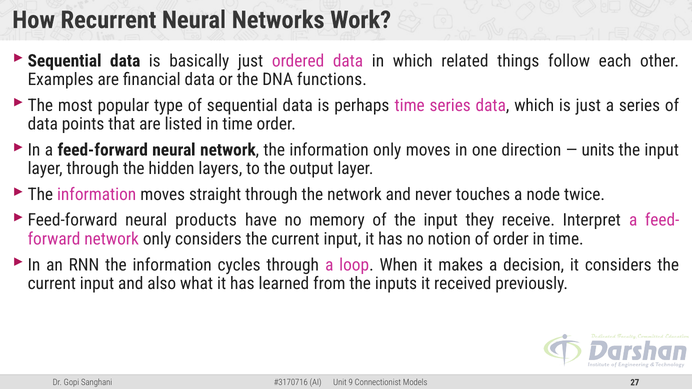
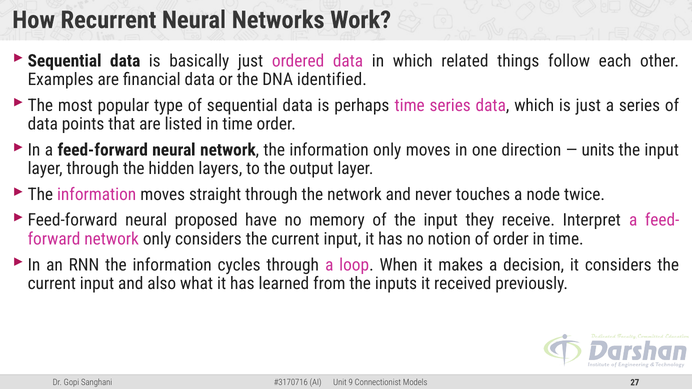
functions: functions -> identified
products: products -> proposed
